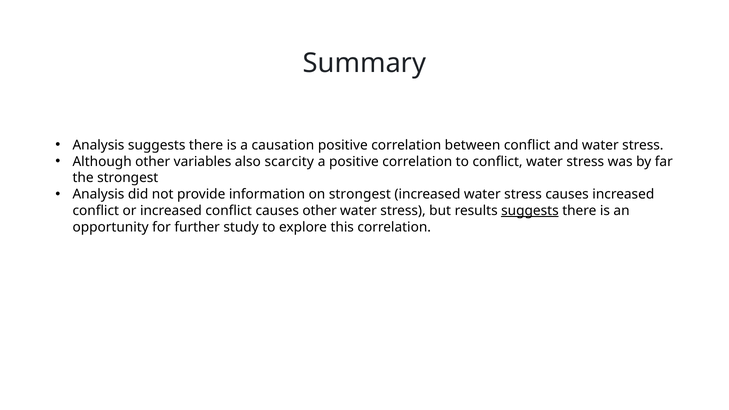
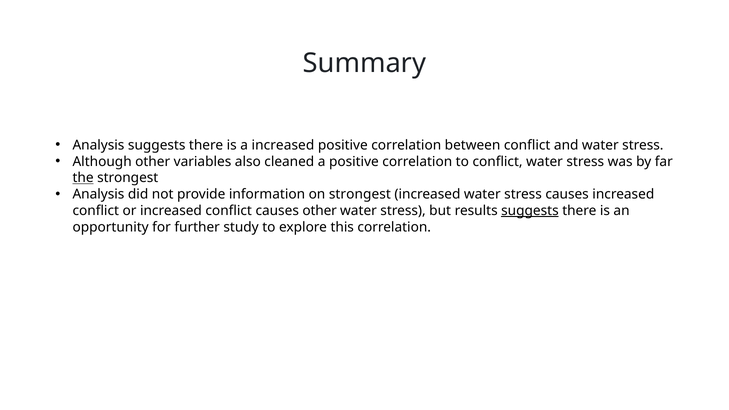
a causation: causation -> increased
scarcity: scarcity -> cleaned
the underline: none -> present
